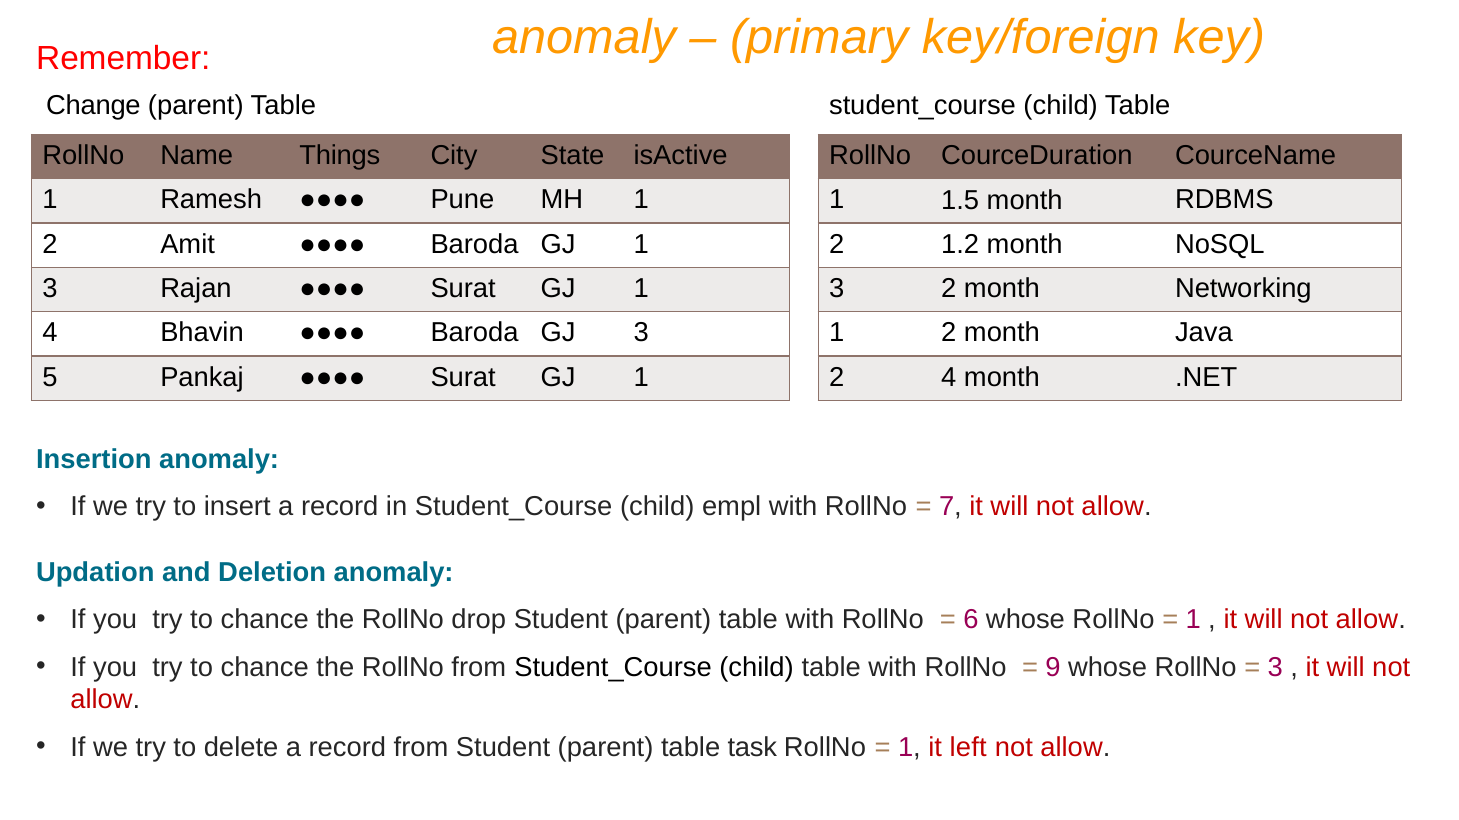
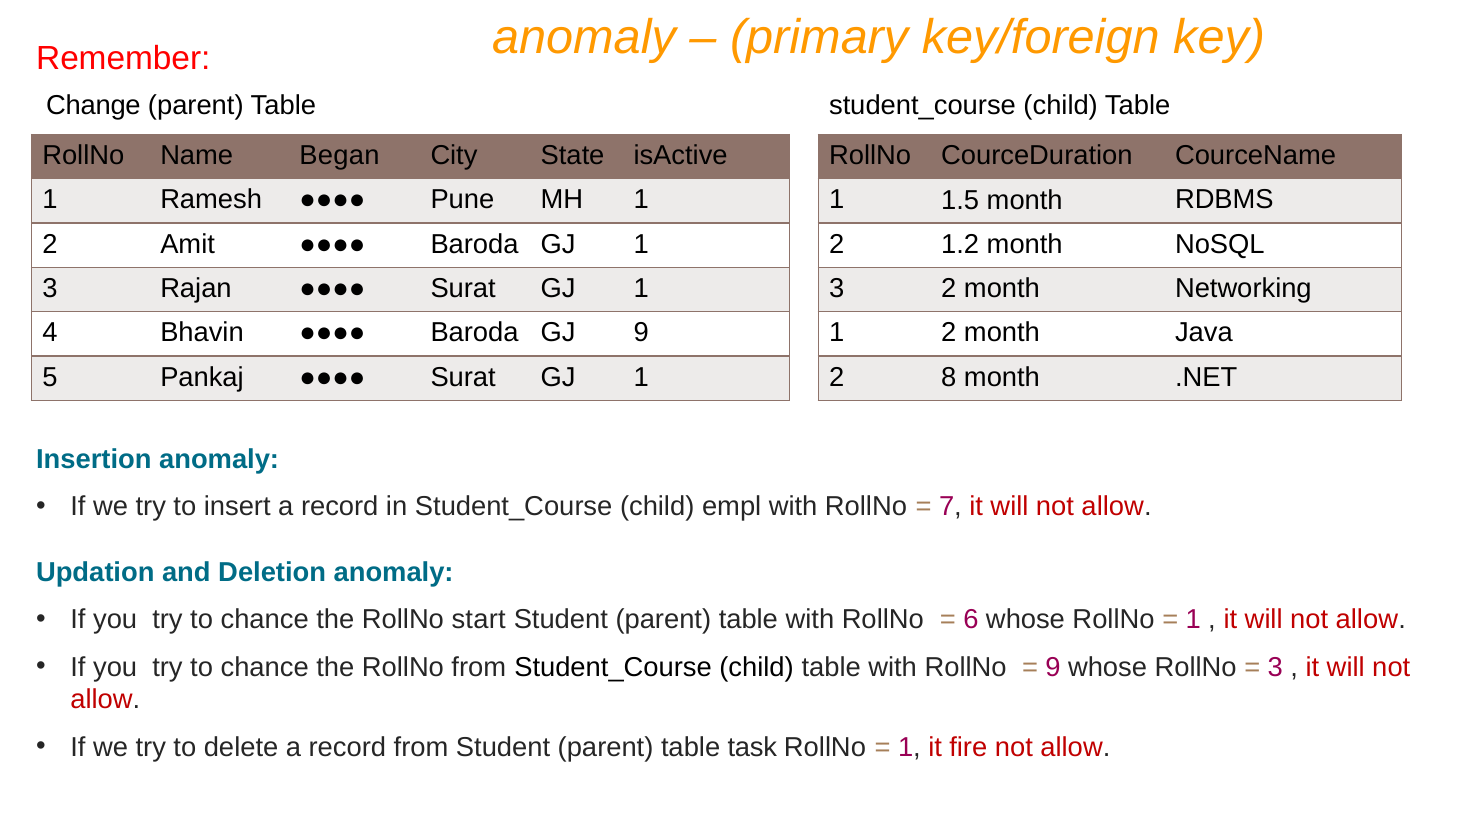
Things: Things -> Began
GJ 3: 3 -> 9
2 4: 4 -> 8
drop: drop -> start
left: left -> fire
